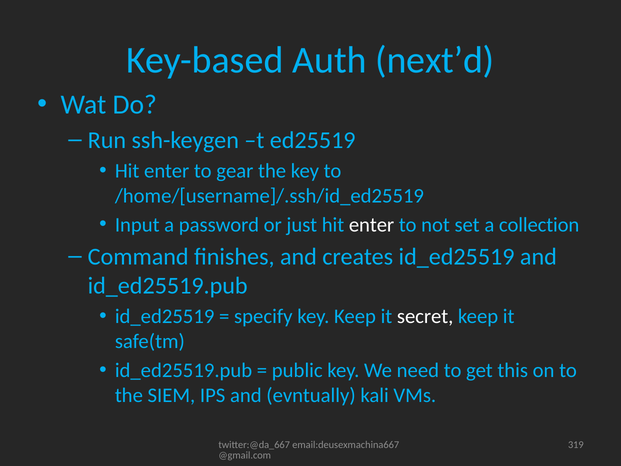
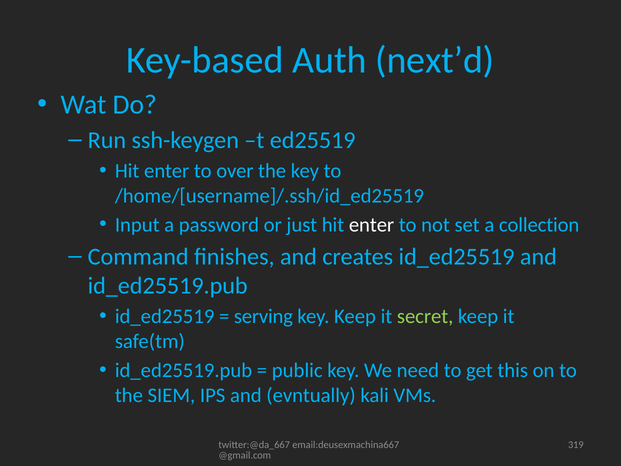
gear: gear -> over
specify: specify -> serving
secret colour: white -> light green
